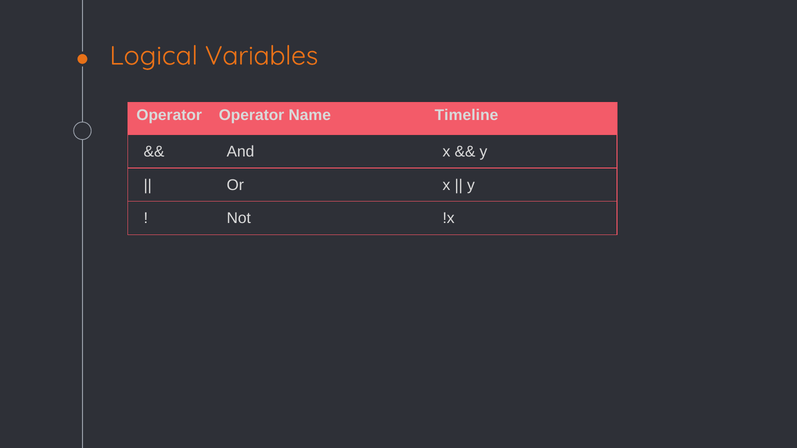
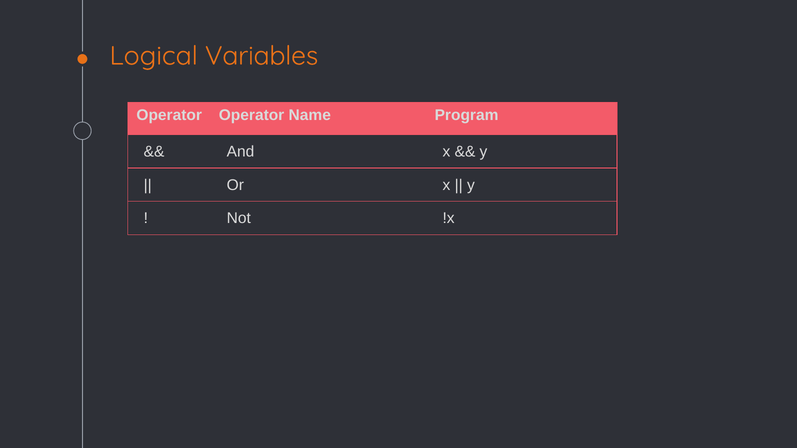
Timeline: Timeline -> Program
